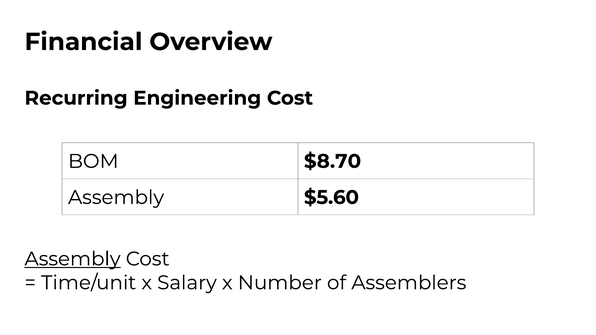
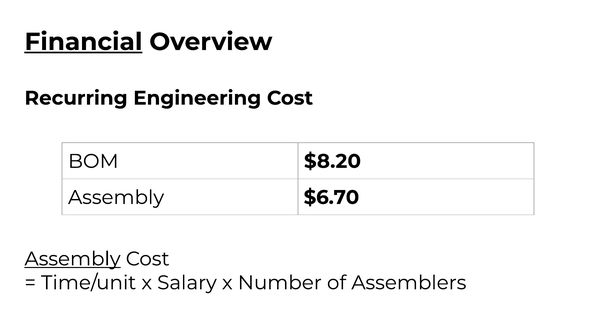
Financial underline: none -> present
$8.70: $8.70 -> $8.20
$5.60: $5.60 -> $6.70
